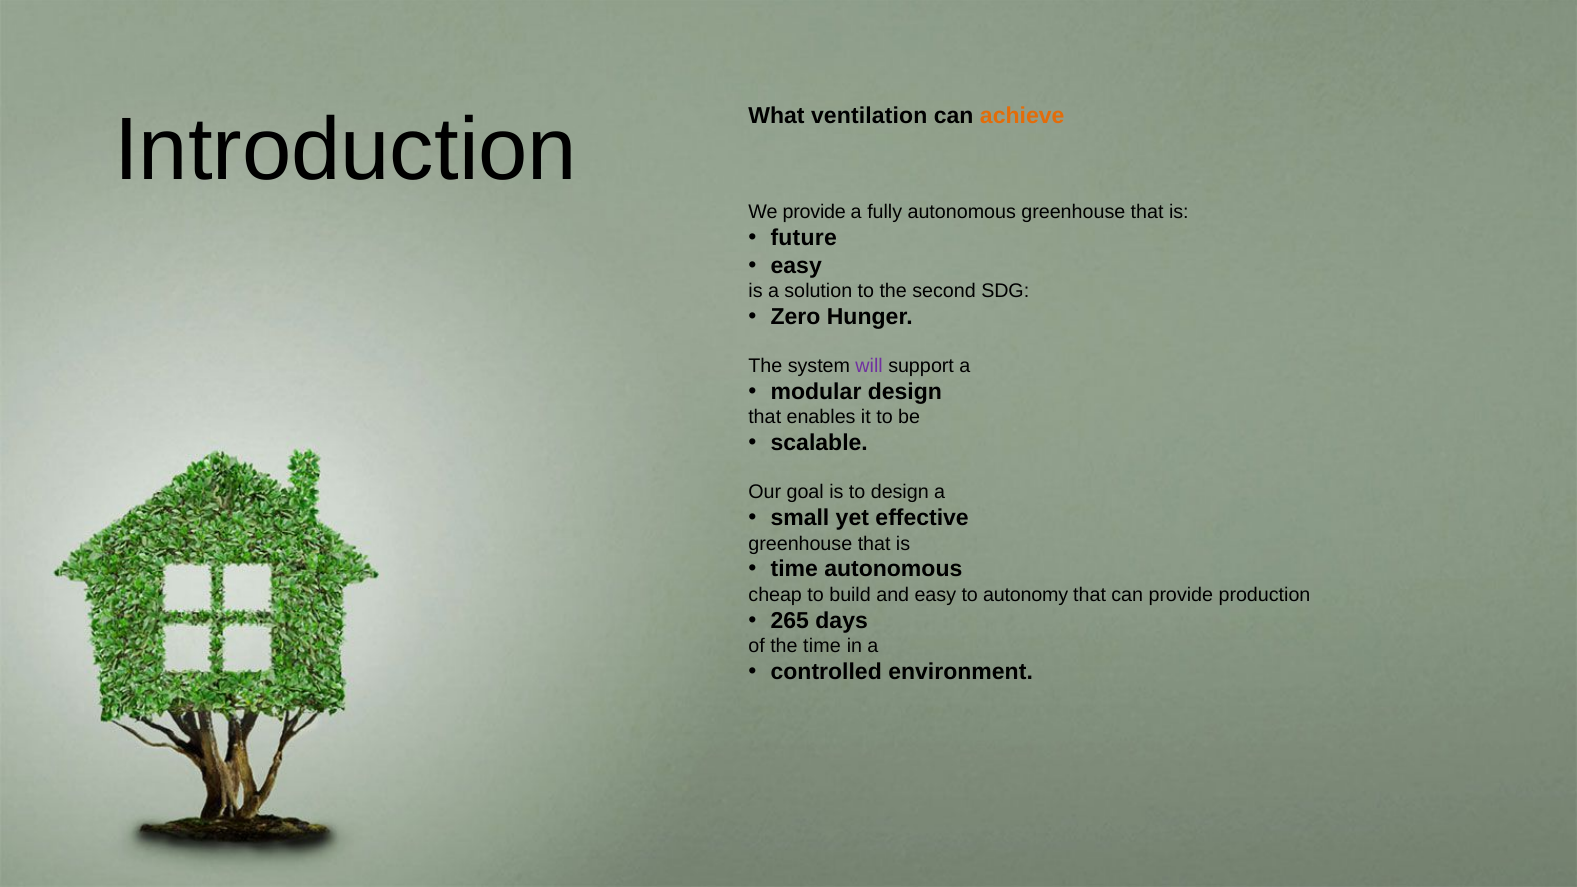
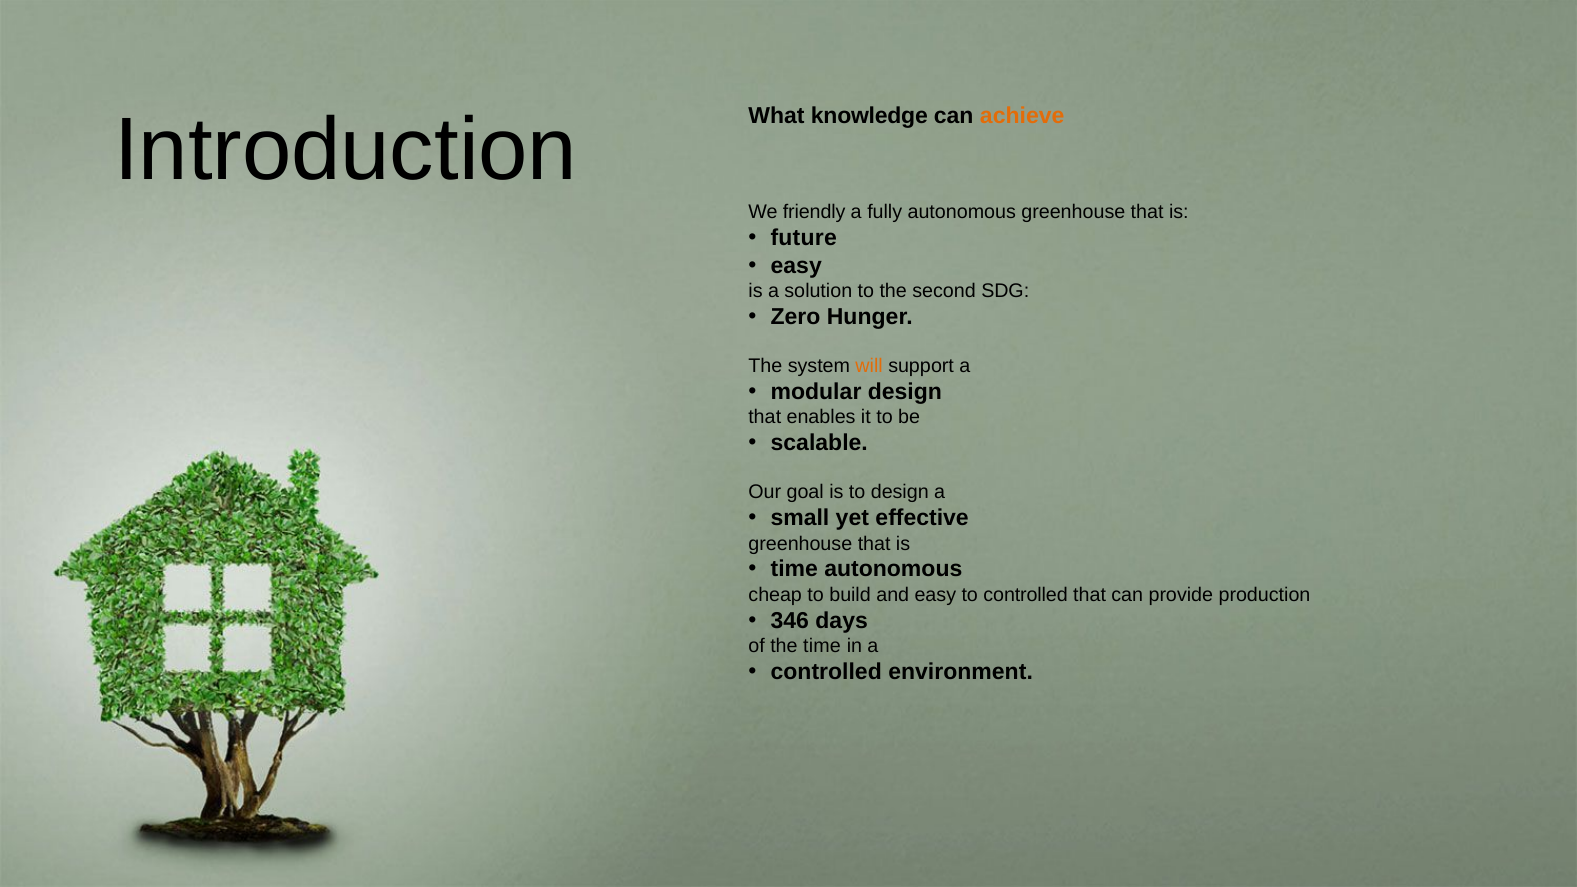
ventilation: ventilation -> knowledge
We provide: provide -> friendly
will colour: purple -> orange
to autonomy: autonomy -> controlled
265: 265 -> 346
